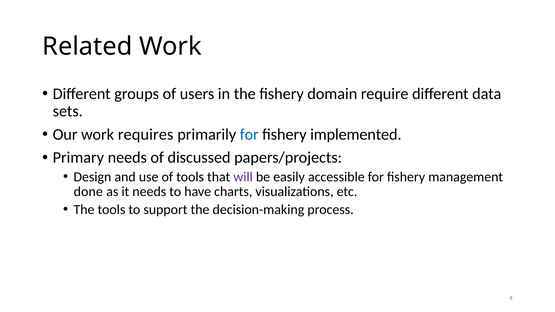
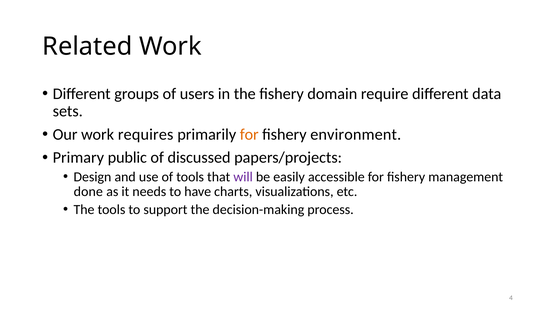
for at (249, 134) colour: blue -> orange
implemented: implemented -> environment
Primary needs: needs -> public
